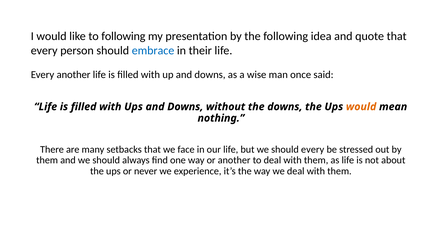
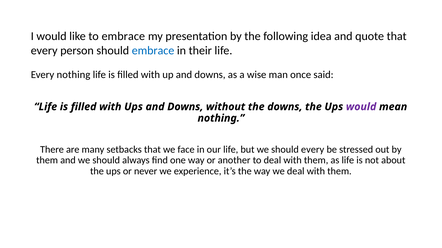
to following: following -> embrace
Every another: another -> nothing
would at (361, 107) colour: orange -> purple
